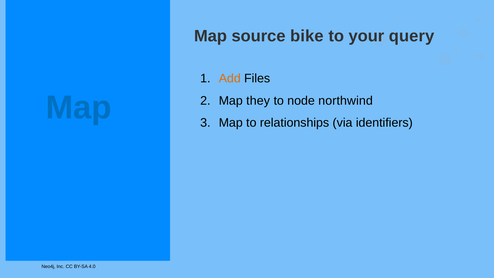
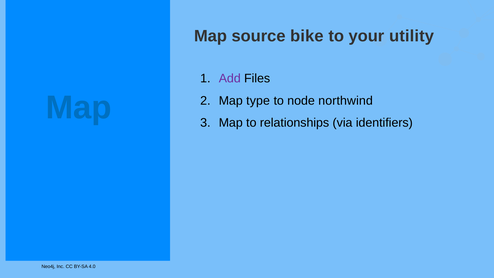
query: query -> utility
Add colour: orange -> purple
they: they -> type
